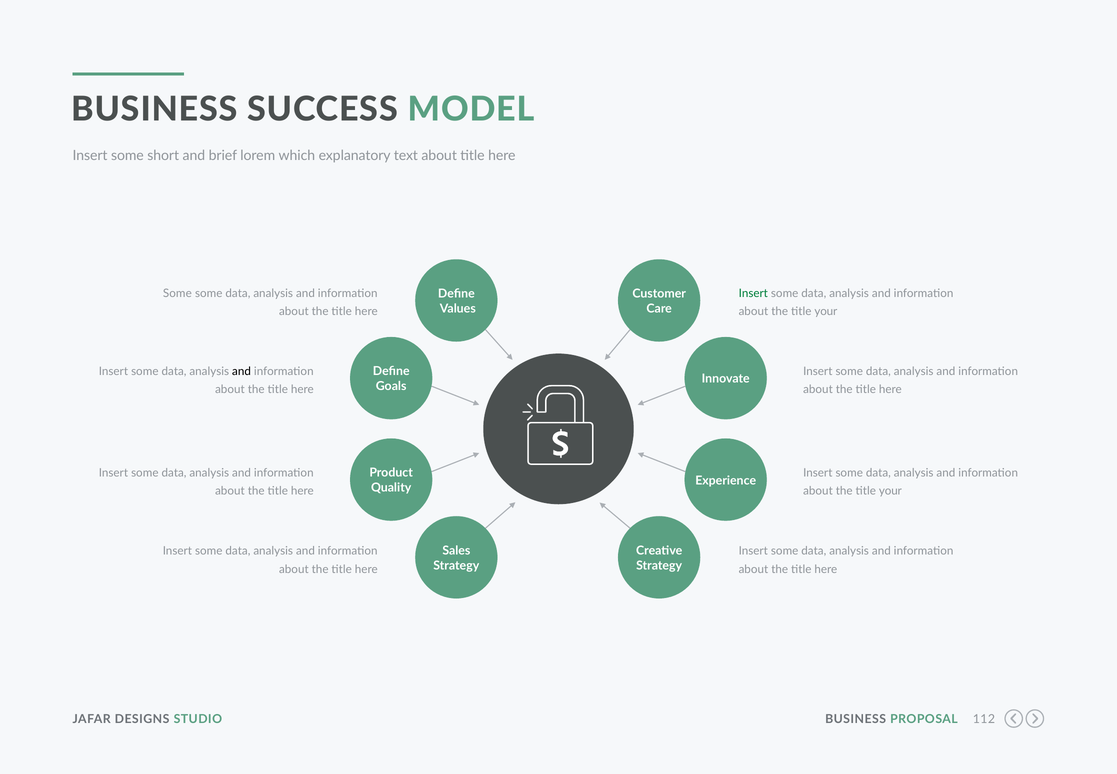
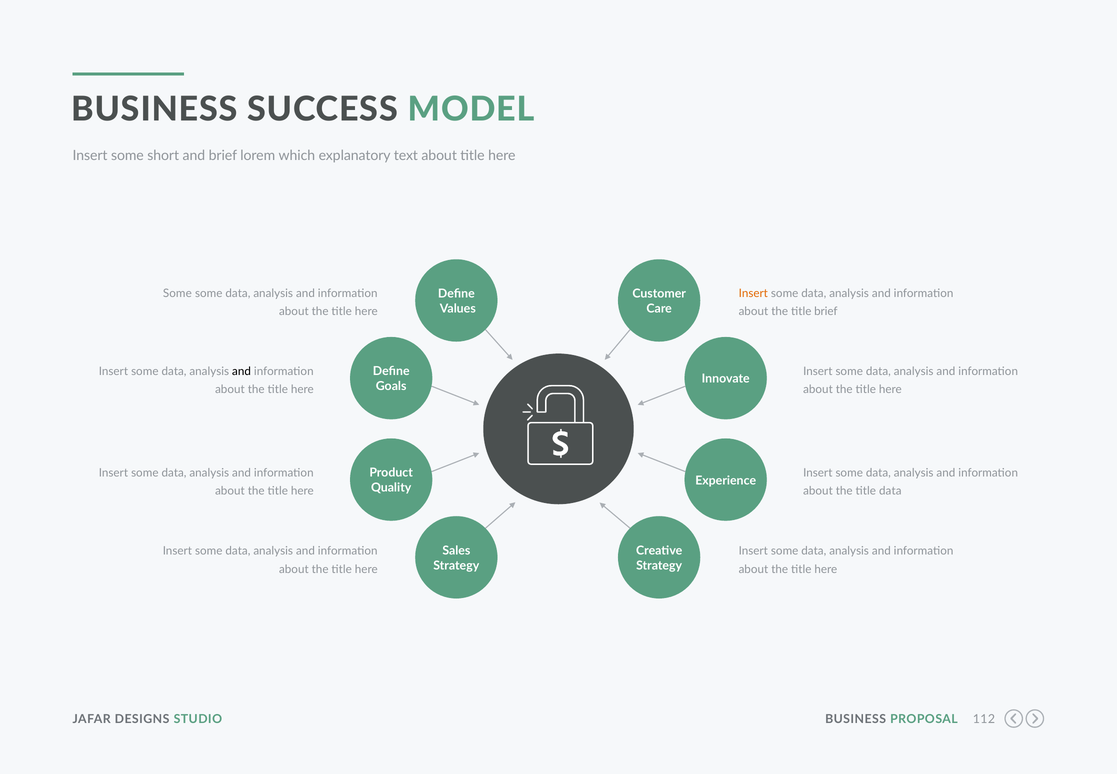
Insert at (753, 293) colour: green -> orange
your at (826, 311): your -> brief
your at (890, 491): your -> data
